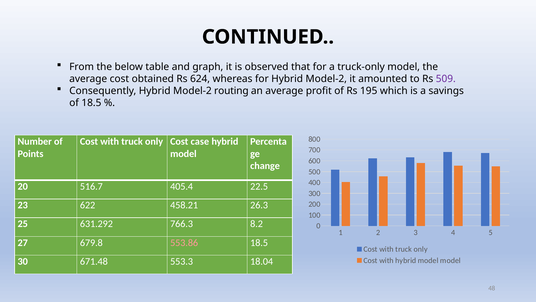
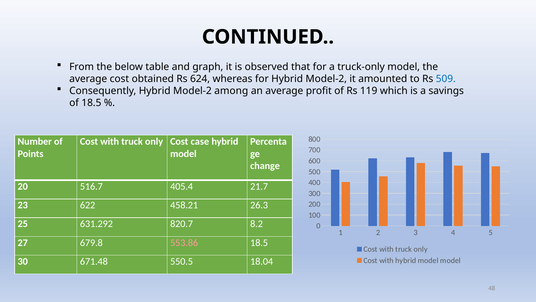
509 colour: purple -> blue
routing: routing -> among
195: 195 -> 119
22.5: 22.5 -> 21.7
766.3: 766.3 -> 820.7
553.3: 553.3 -> 550.5
